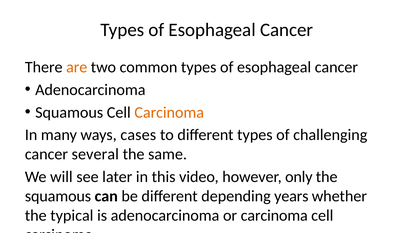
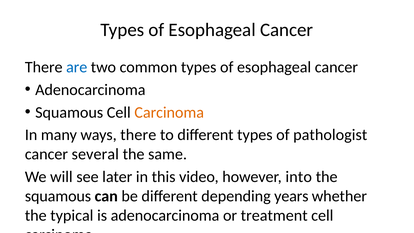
are colour: orange -> blue
ways cases: cases -> there
challenging: challenging -> pathologist
only: only -> into
or carcinoma: carcinoma -> treatment
